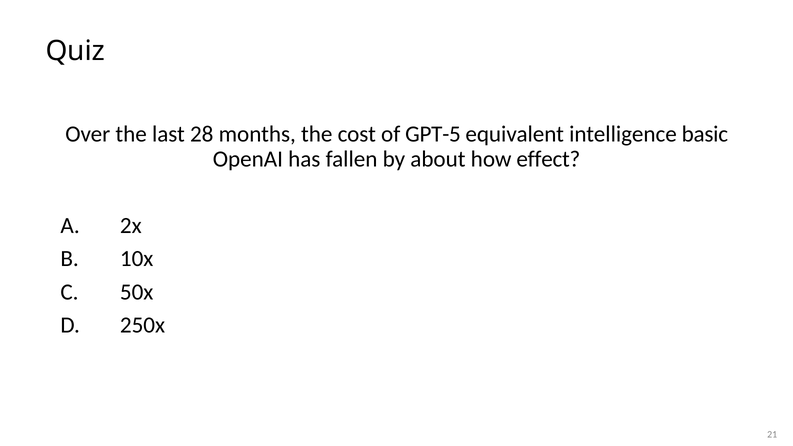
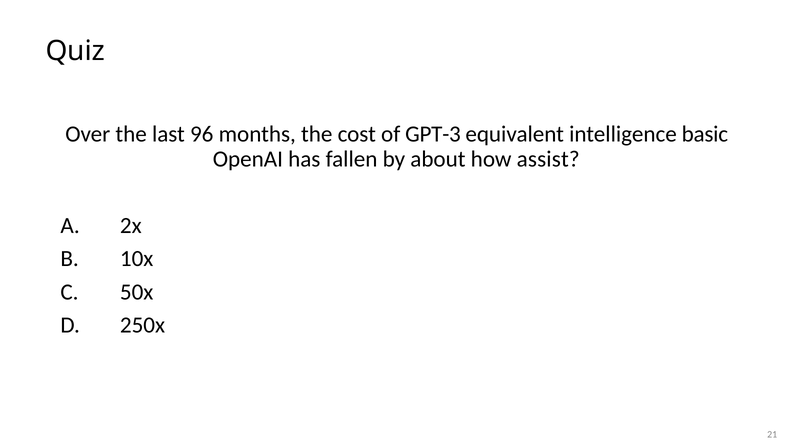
28: 28 -> 96
GPT-5: GPT-5 -> GPT-3
effect: effect -> assist
